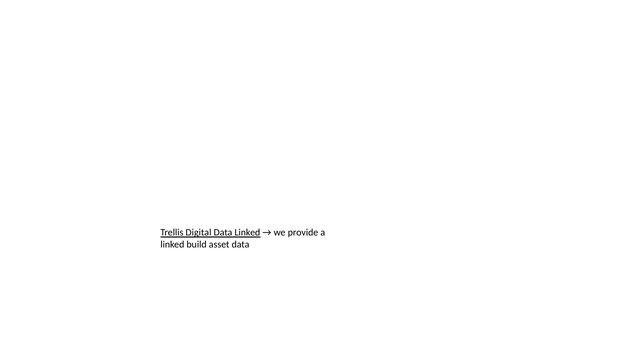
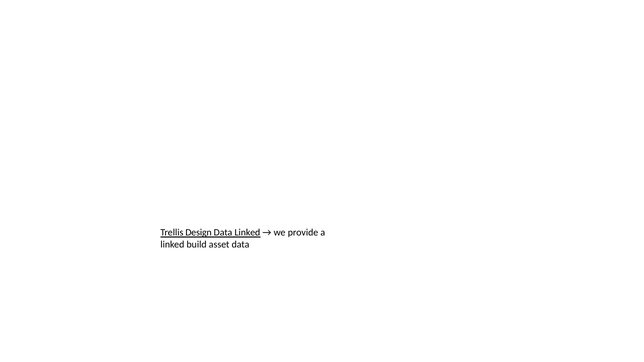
Digital: Digital -> Design
